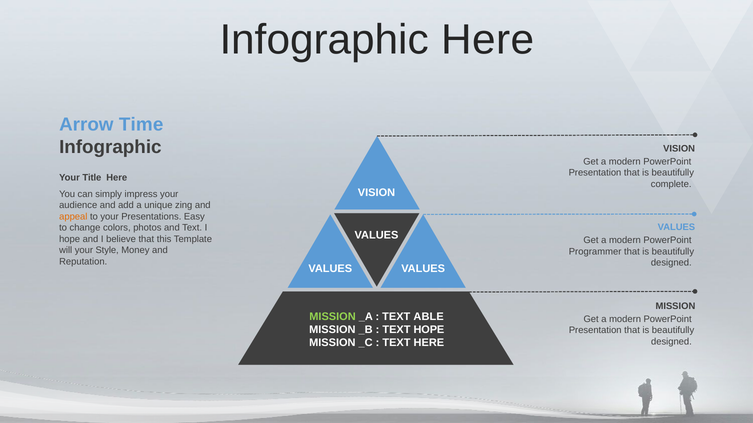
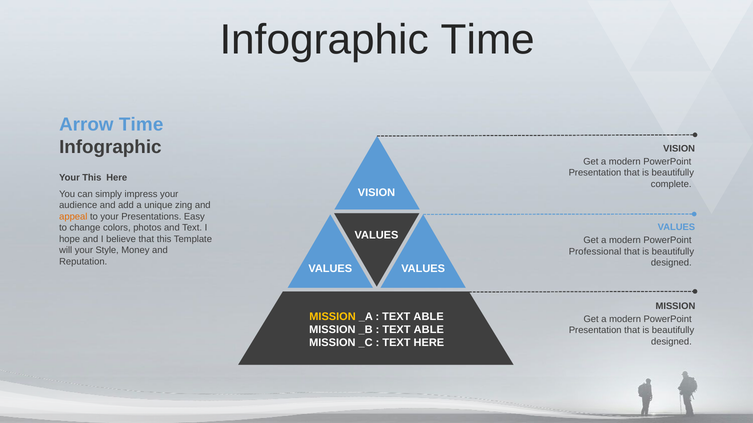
Infographic Here: Here -> Time
Your Title: Title -> This
Programmer: Programmer -> Professional
MISSION at (333, 317) colour: light green -> yellow
HOPE at (429, 330): HOPE -> ABLE
